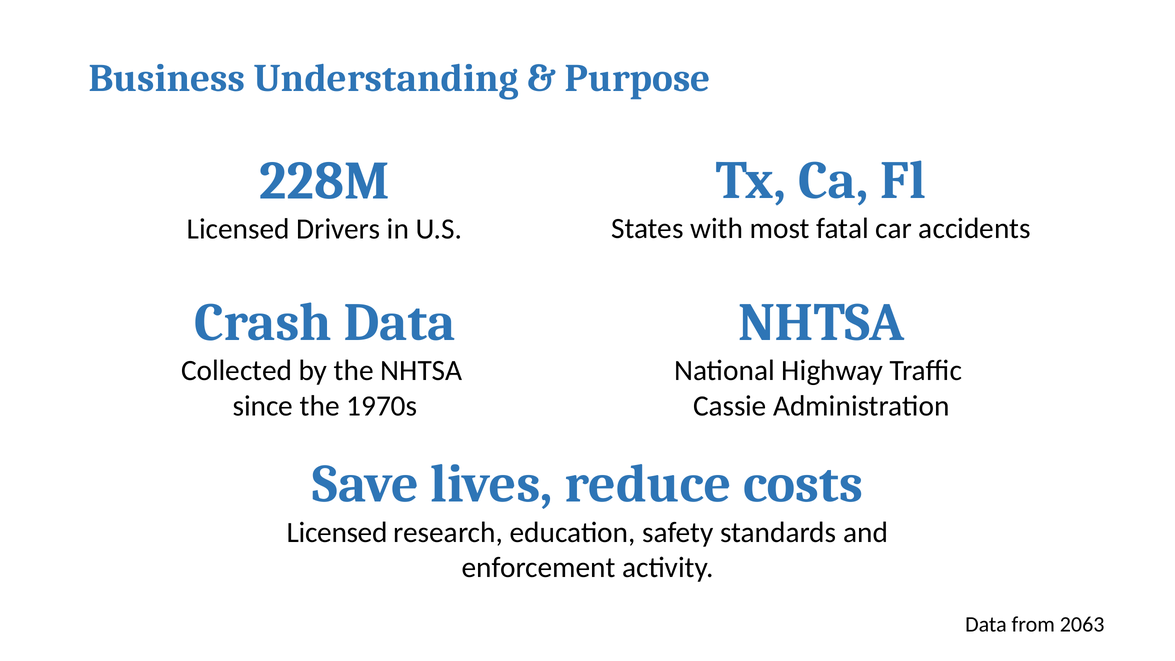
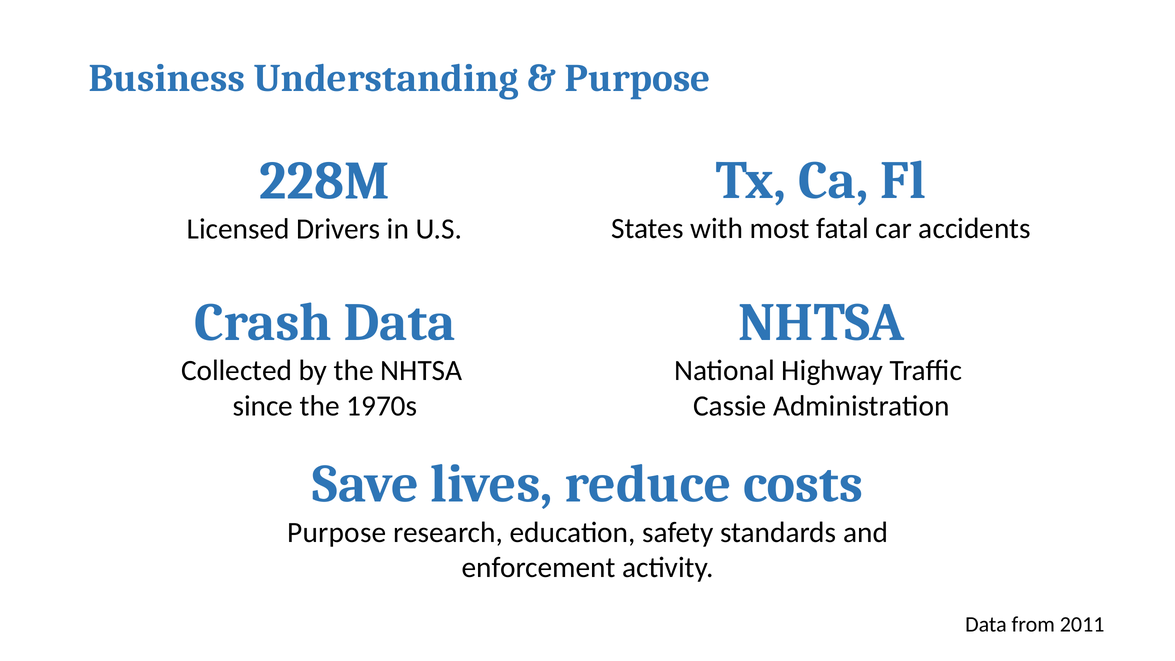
Licensed at (337, 532): Licensed -> Purpose
2063: 2063 -> 2011
